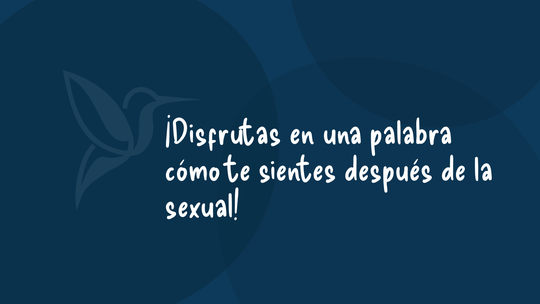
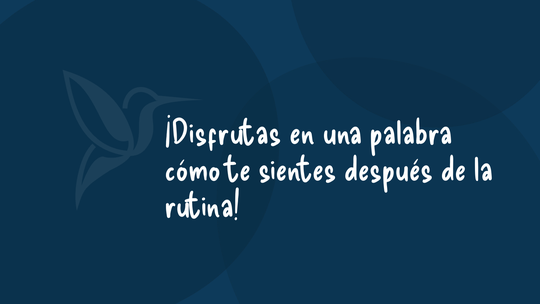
sexual: sexual -> rutina
